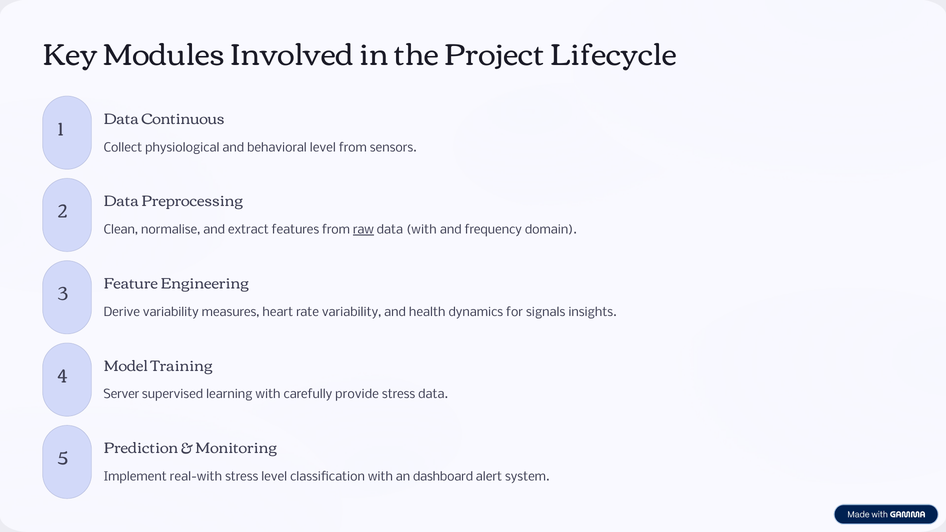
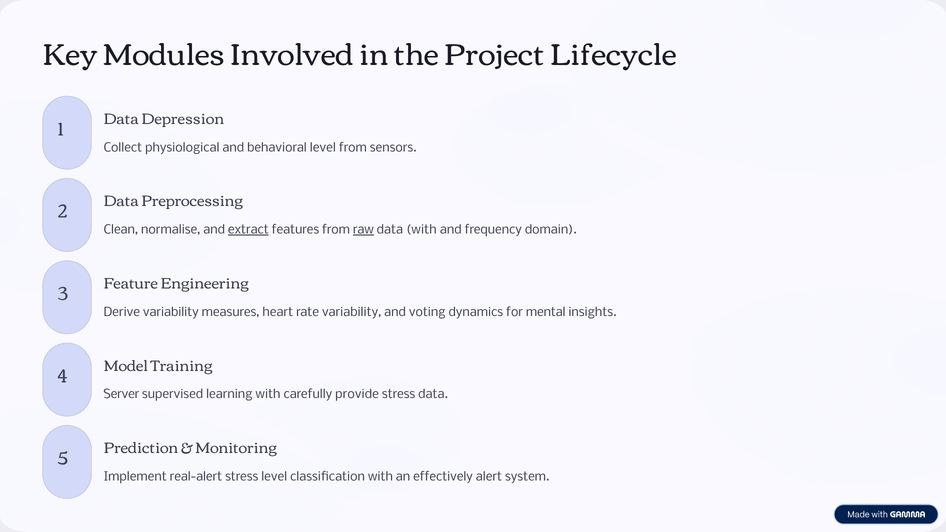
Continuous: Continuous -> Depression
extract underline: none -> present
health: health -> voting
signals: signals -> mental
real-with: real-with -> real-alert
dashboard: dashboard -> effectively
